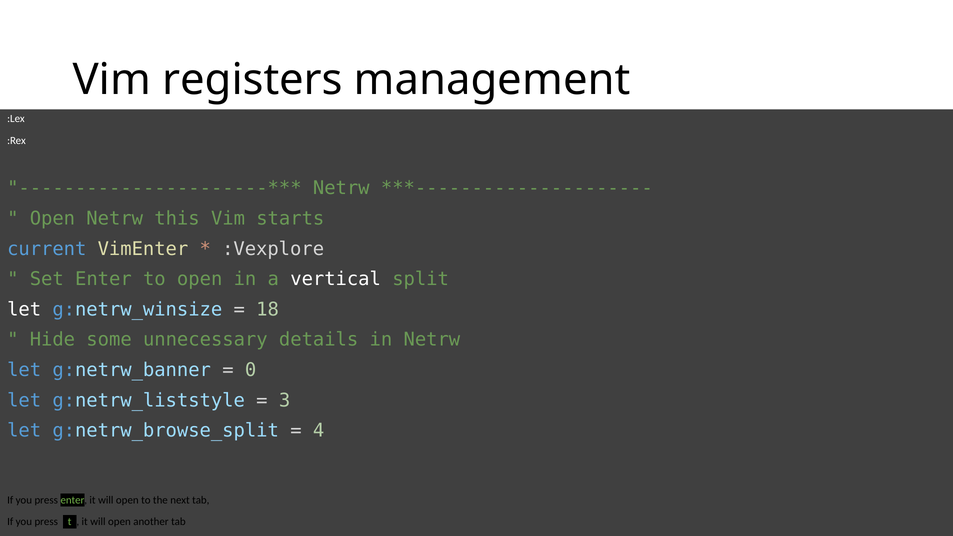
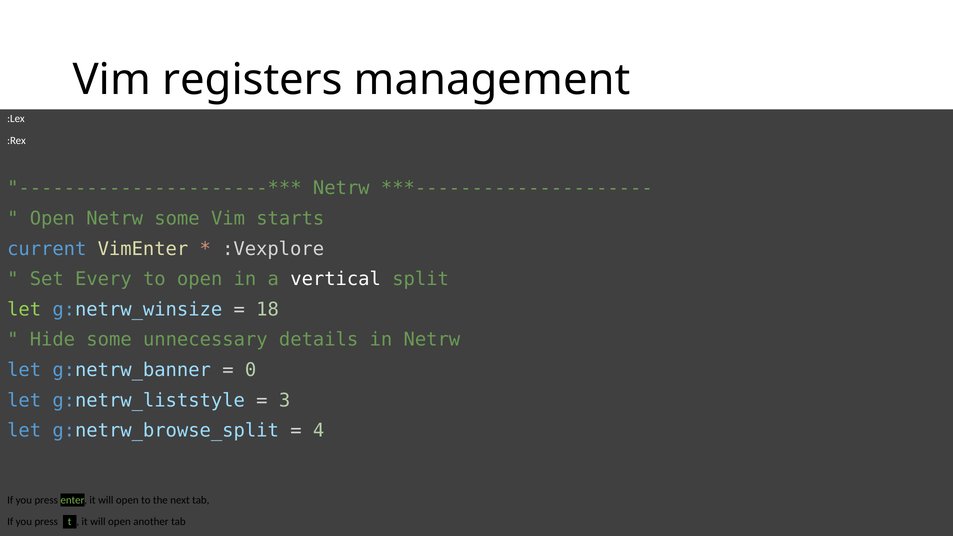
Netrw this: this -> some
Set Enter: Enter -> Every
let at (24, 309) colour: white -> light green
